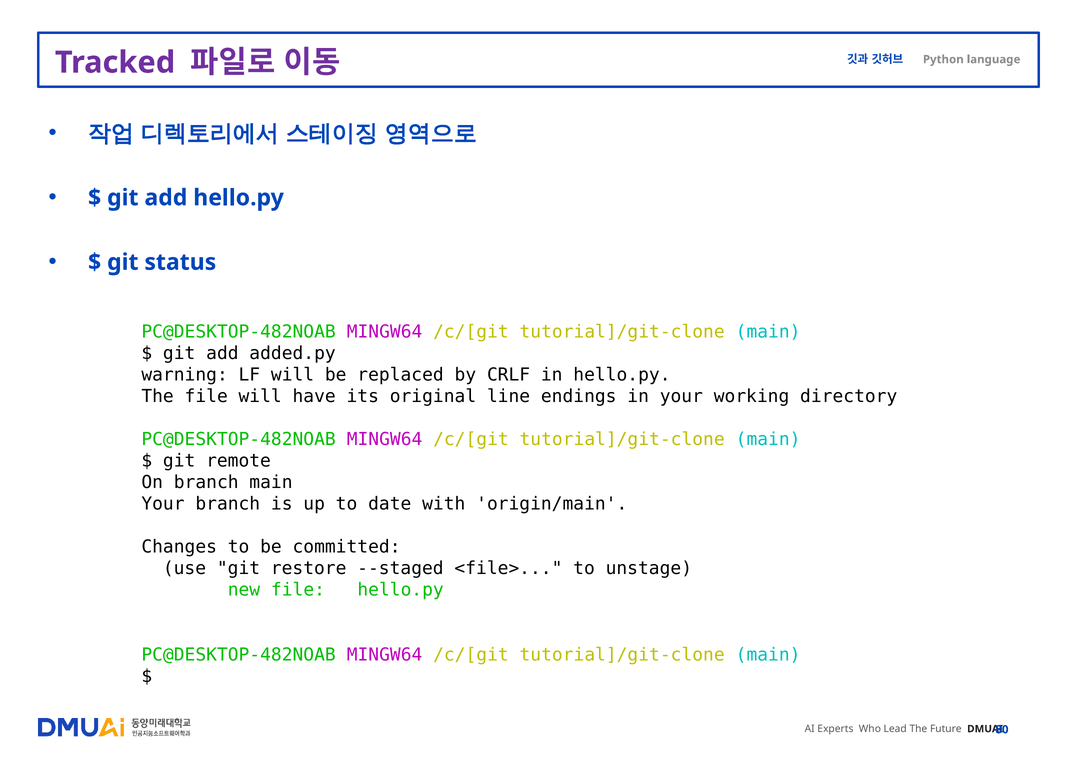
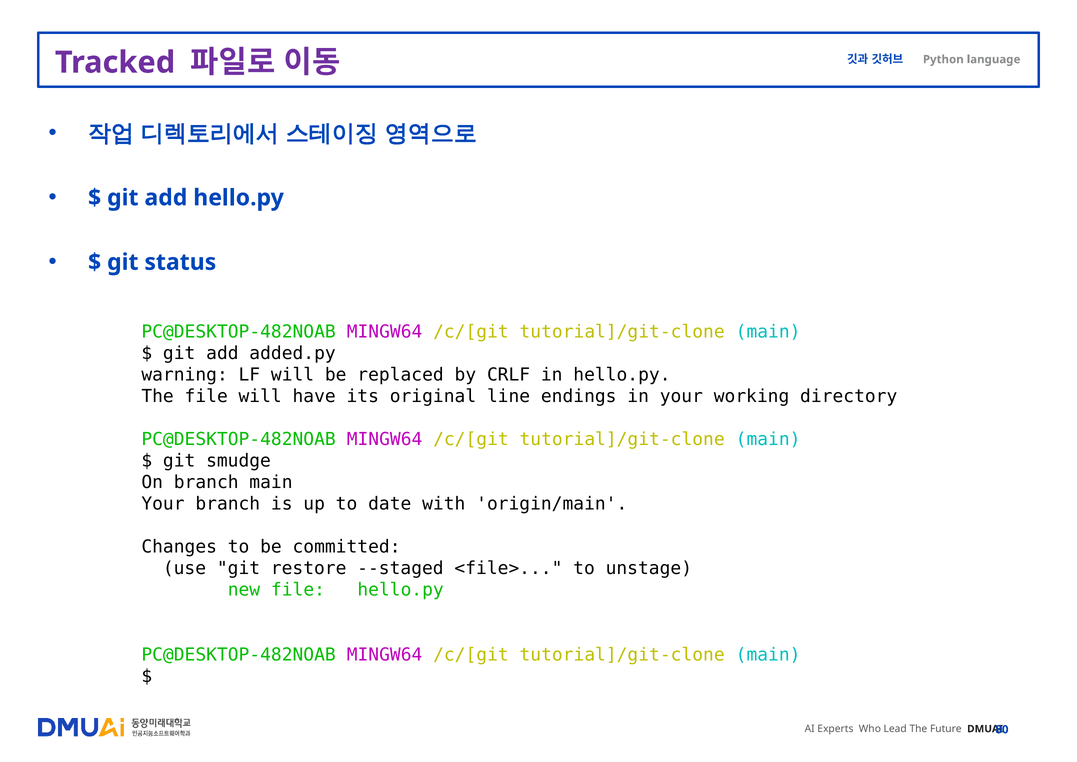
remote: remote -> smudge
